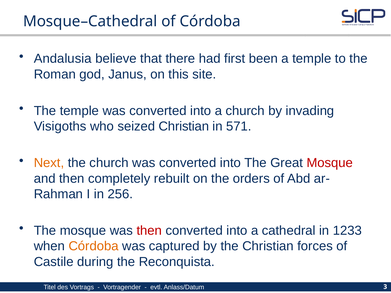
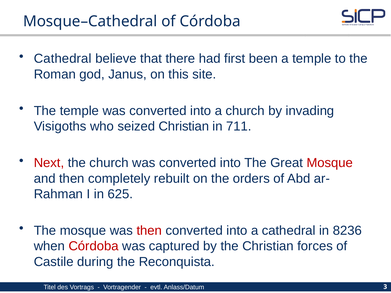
Andalusia at (63, 59): Andalusia -> Cathedral
571: 571 -> 711
Next colour: orange -> red
256: 256 -> 625
1233: 1233 -> 8236
Córdoba at (94, 246) colour: orange -> red
